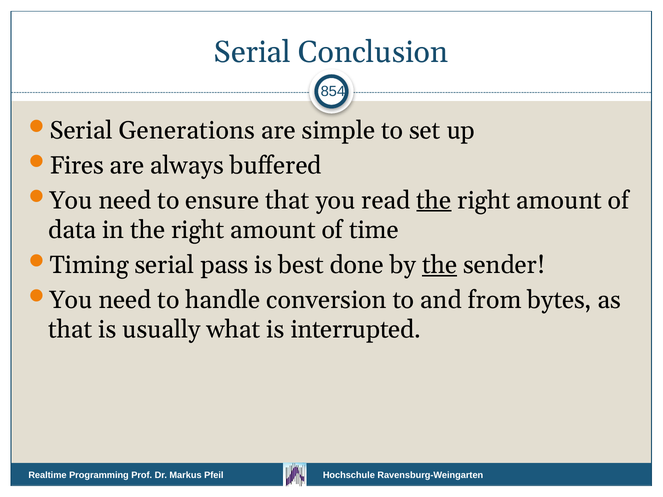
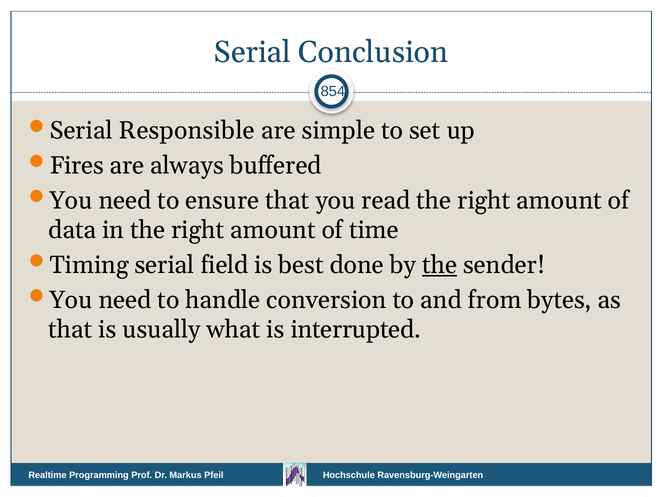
Generations: Generations -> Responsible
the at (434, 200) underline: present -> none
pass: pass -> field
